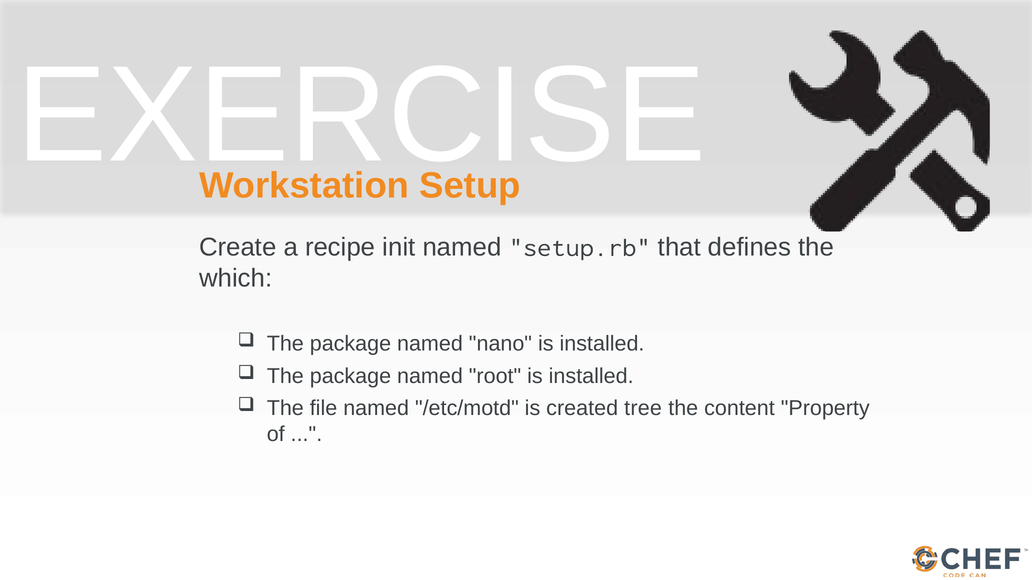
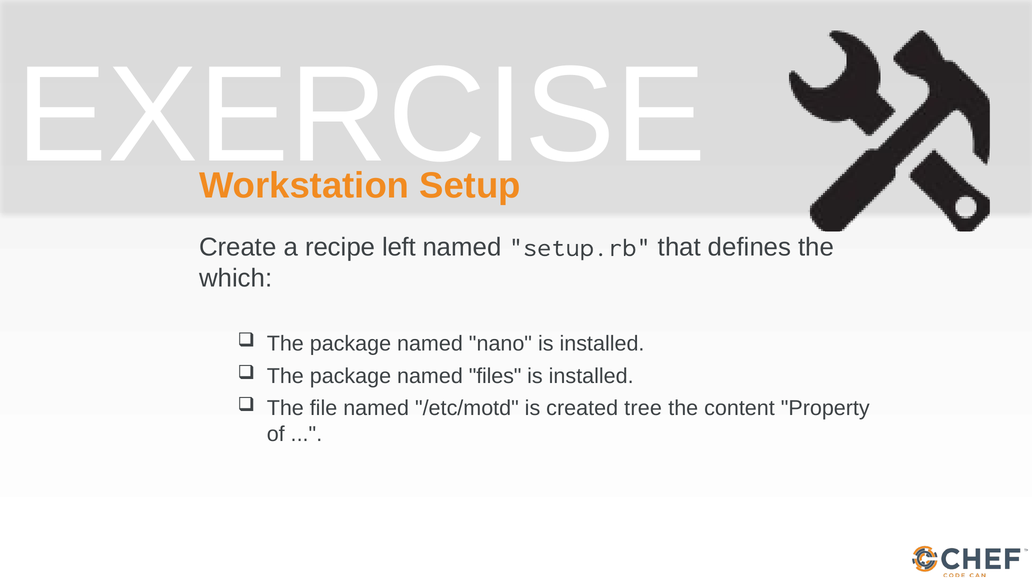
init: init -> left
root: root -> files
